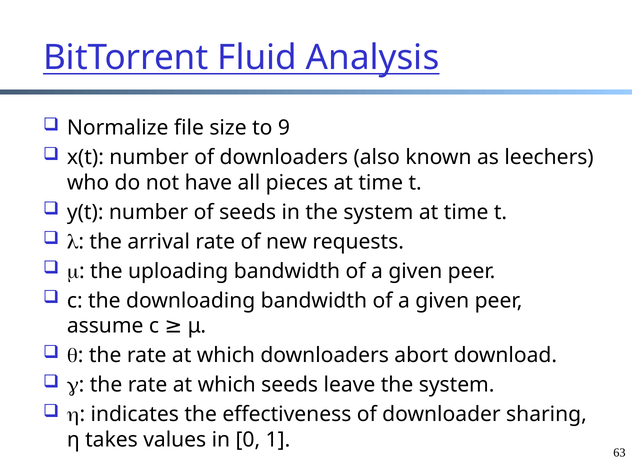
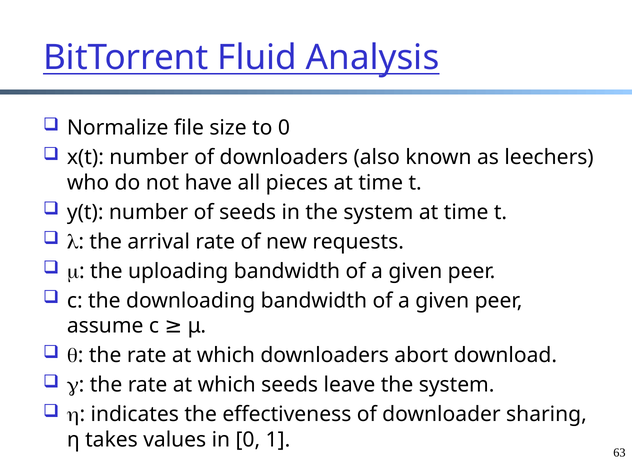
to 9: 9 -> 0
